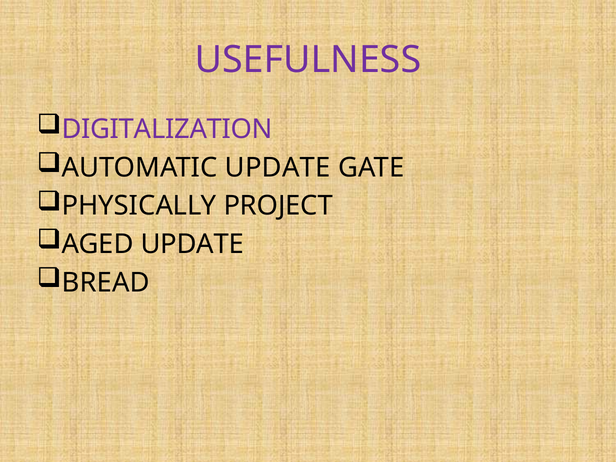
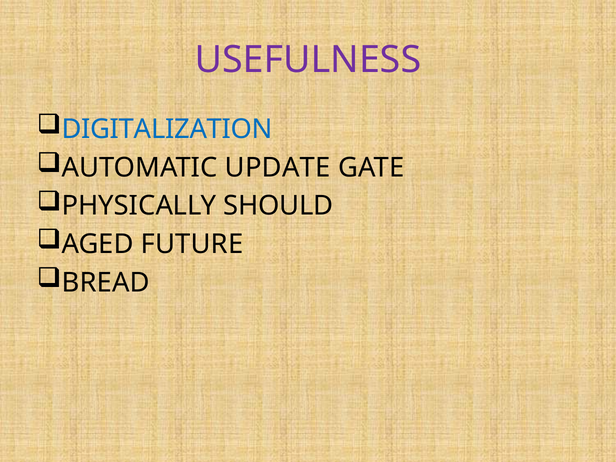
DIGITALIZATION colour: purple -> blue
PROJECT: PROJECT -> SHOULD
AGED UPDATE: UPDATE -> FUTURE
